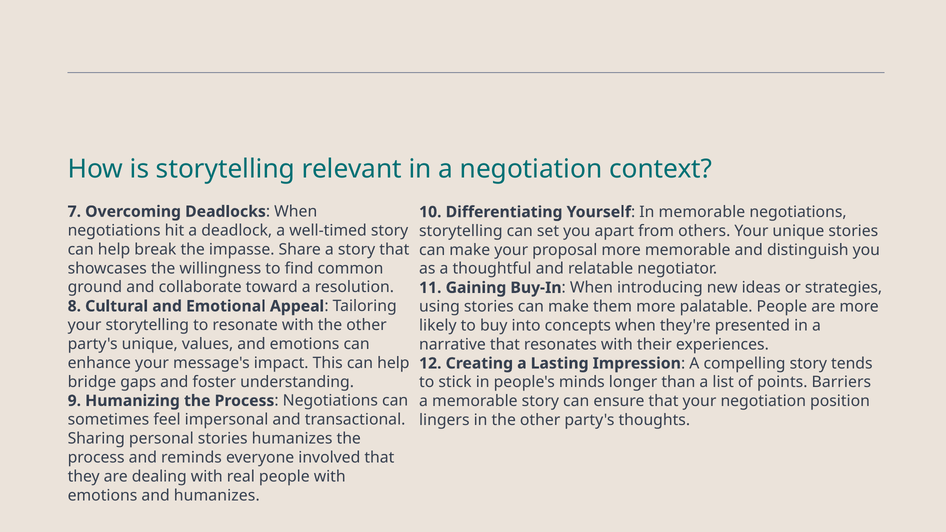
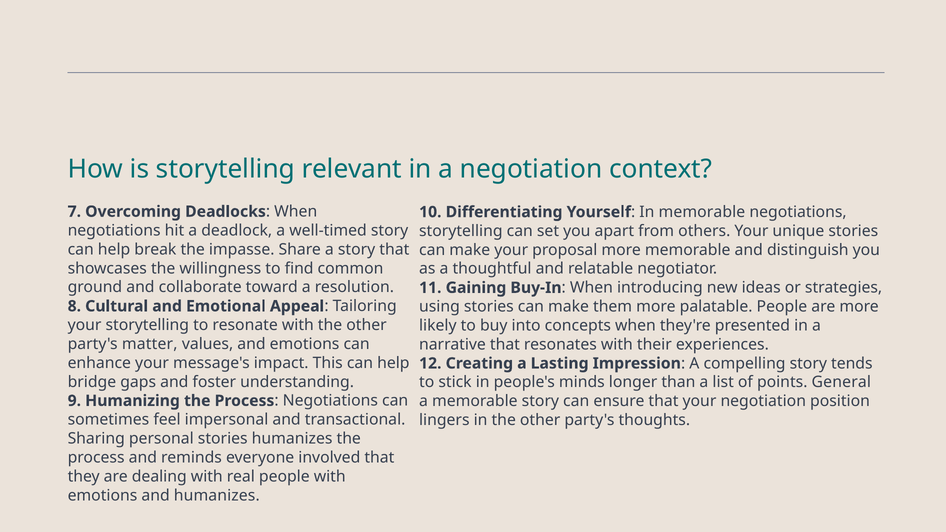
party's unique: unique -> matter
Barriers: Barriers -> General
